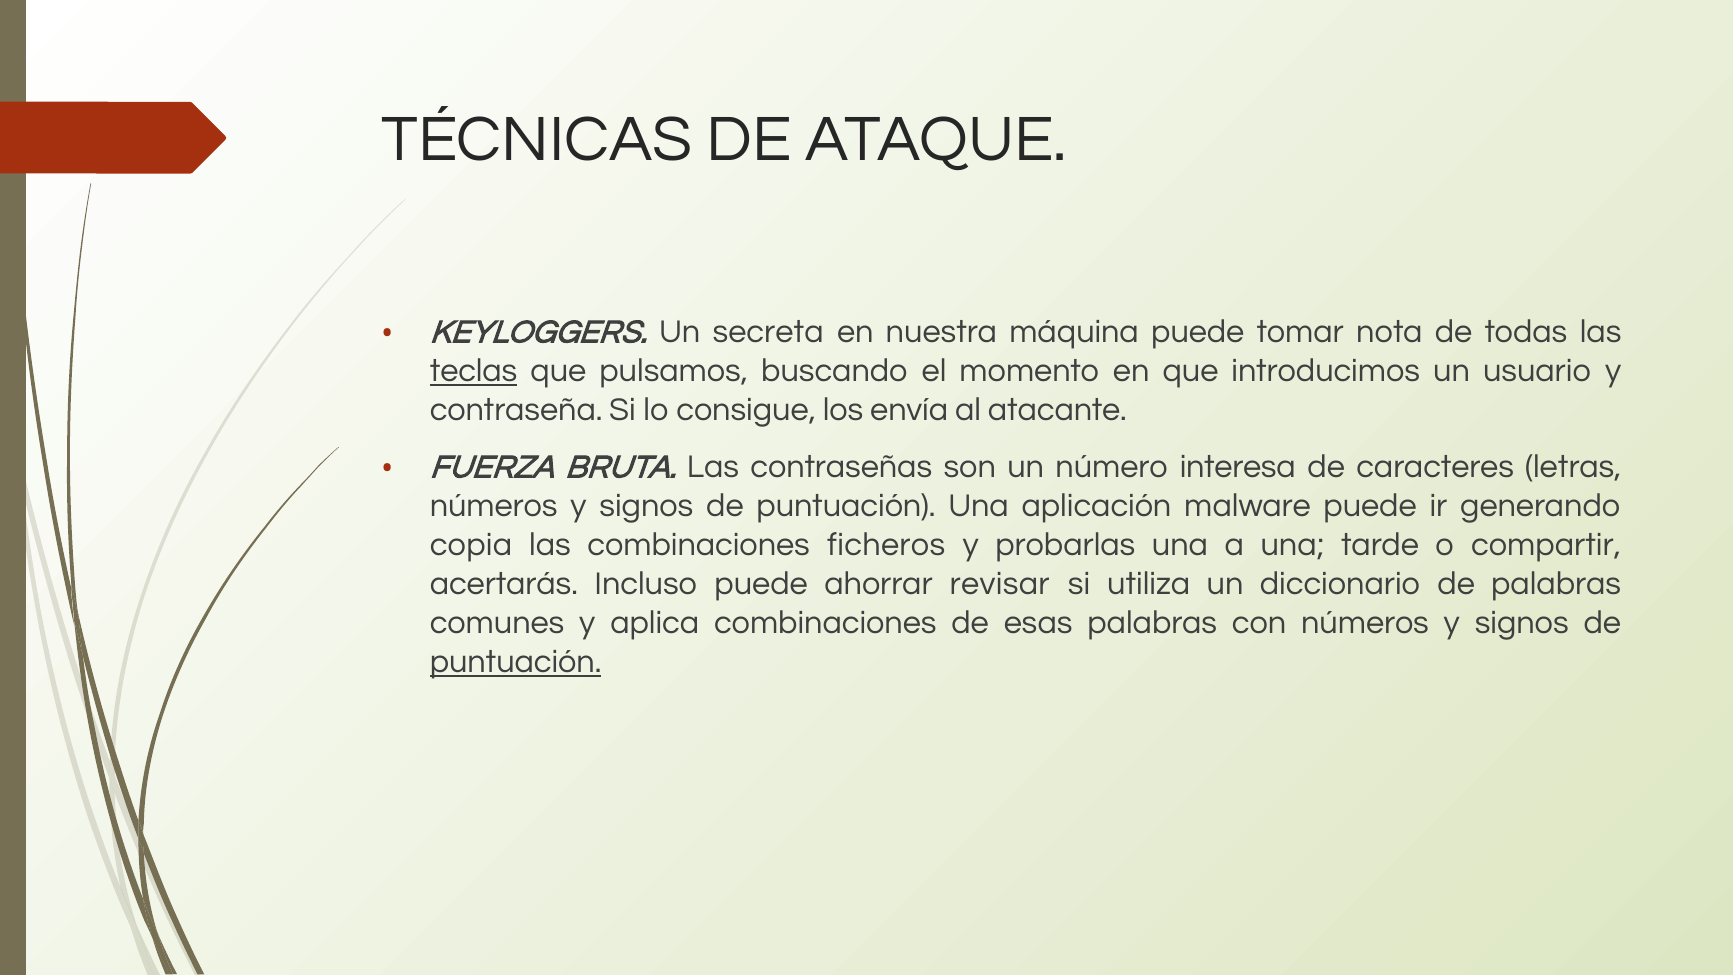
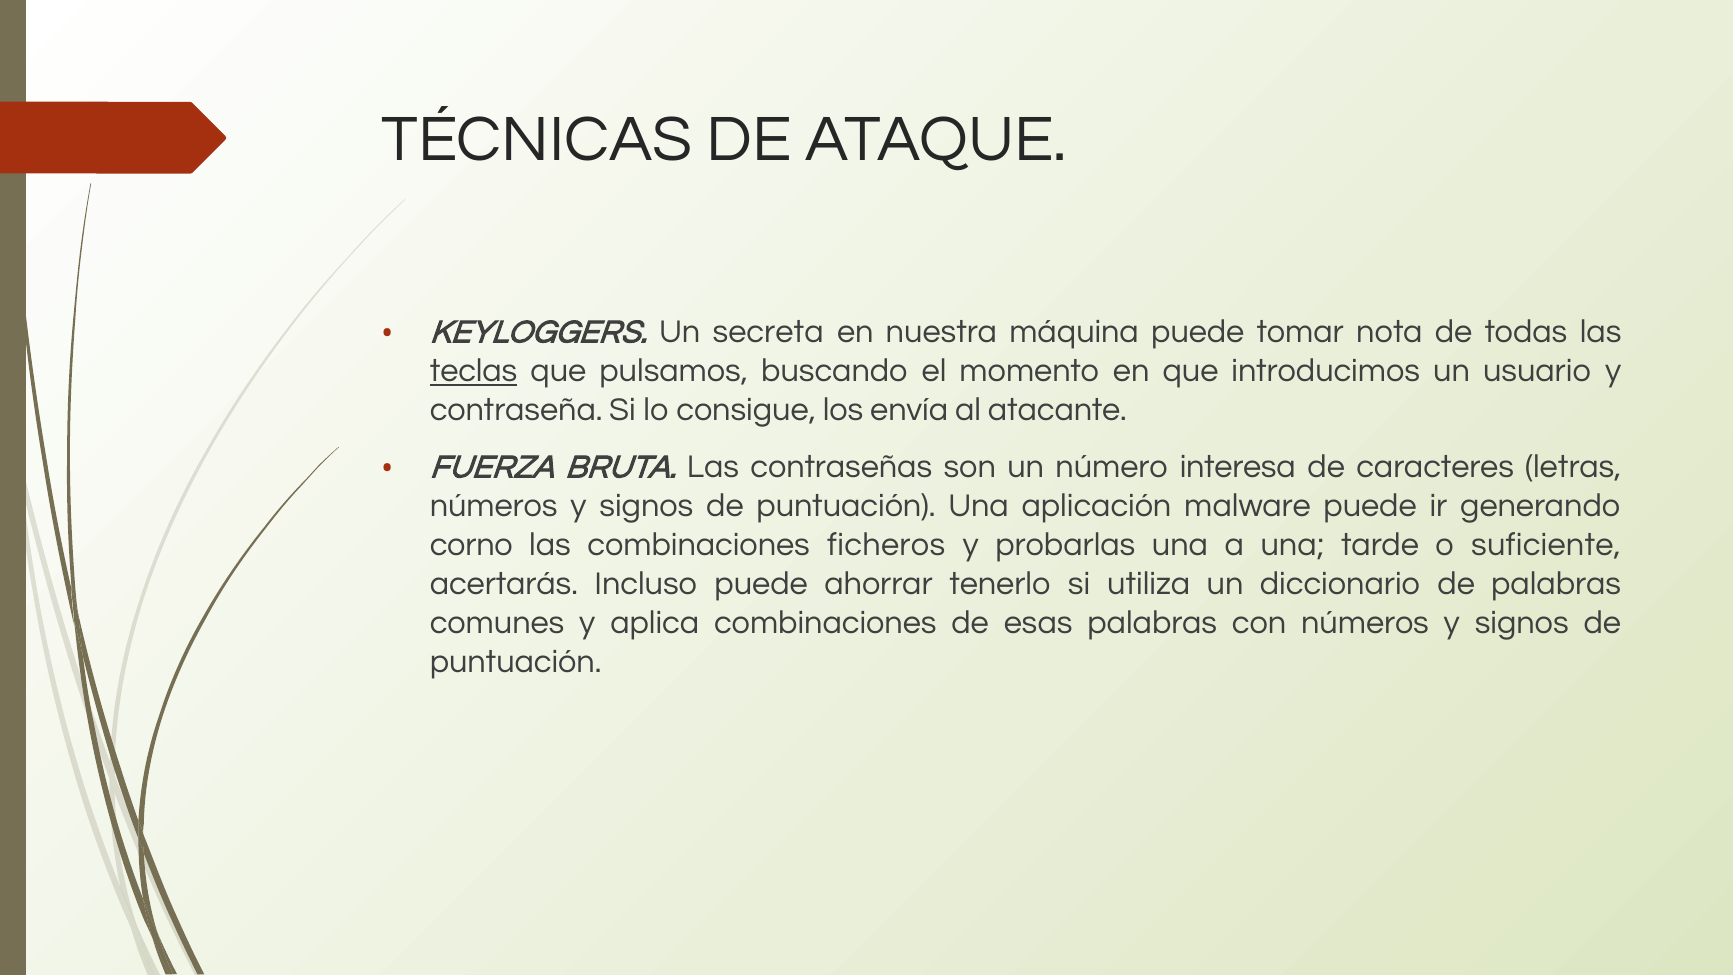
copia: copia -> corno
compartir: compartir -> suficiente
revisar: revisar -> tenerlo
puntuación at (516, 662) underline: present -> none
